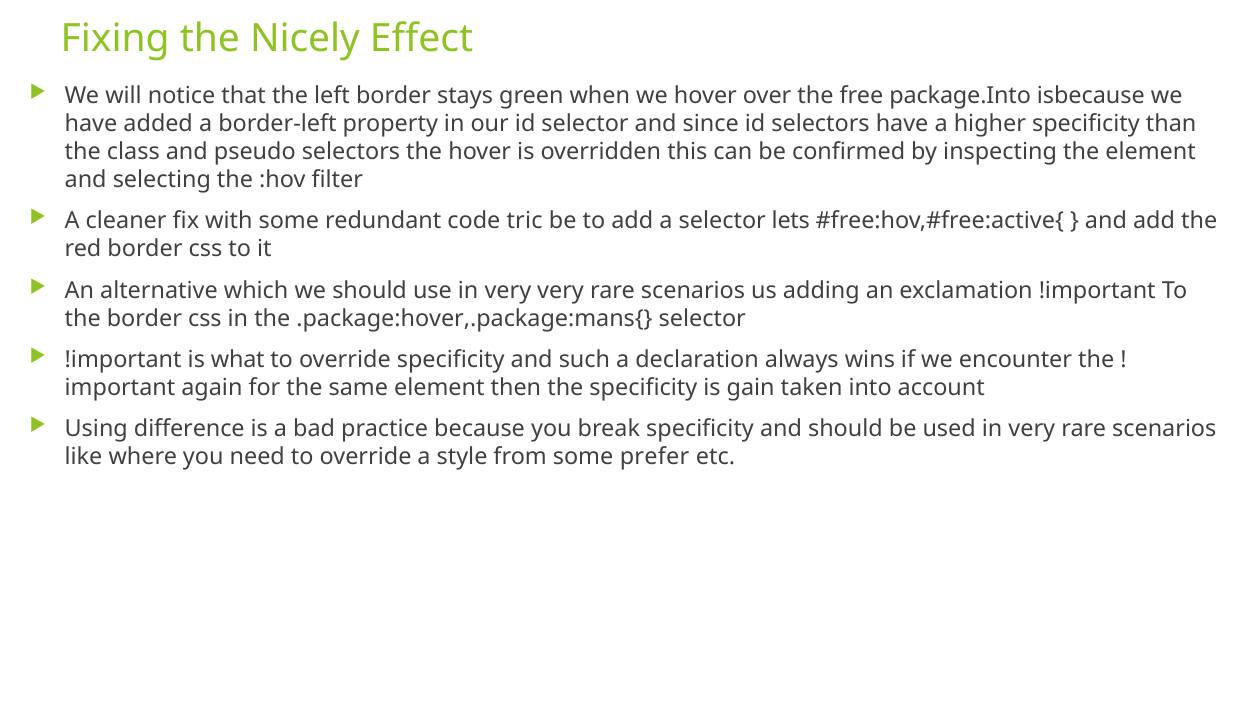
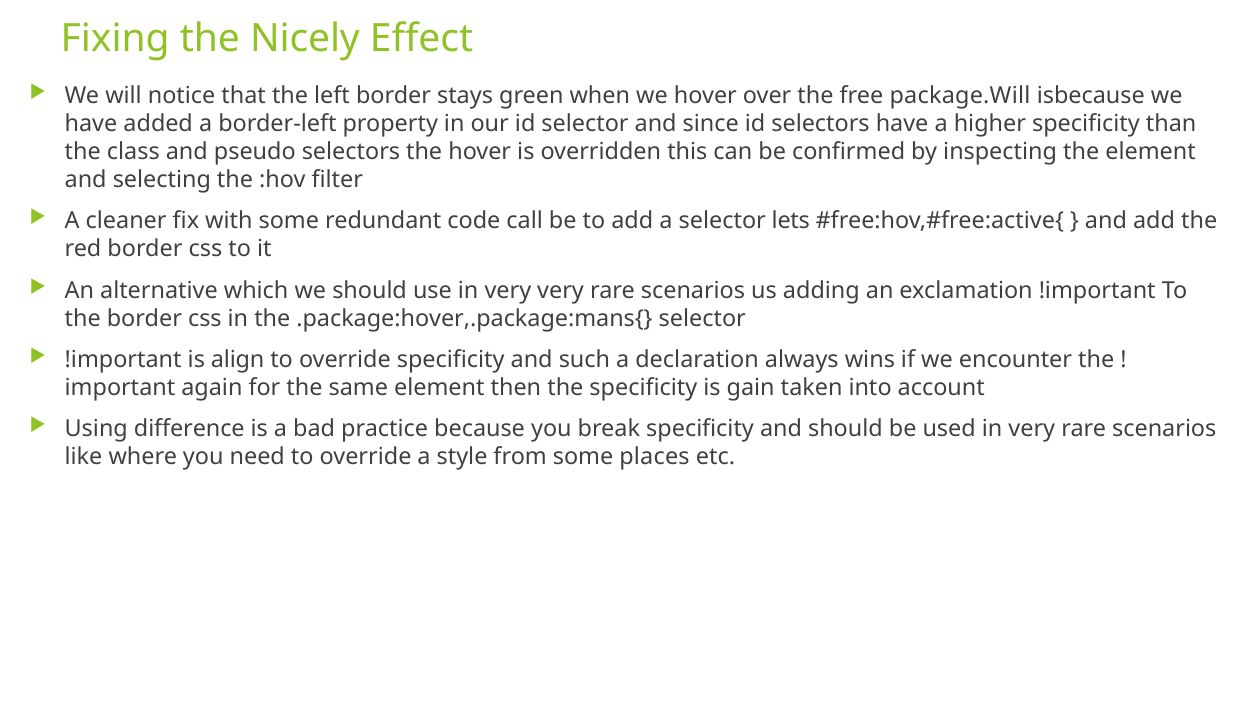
package.Into: package.Into -> package.Will
tric: tric -> call
what: what -> align
prefer: prefer -> places
